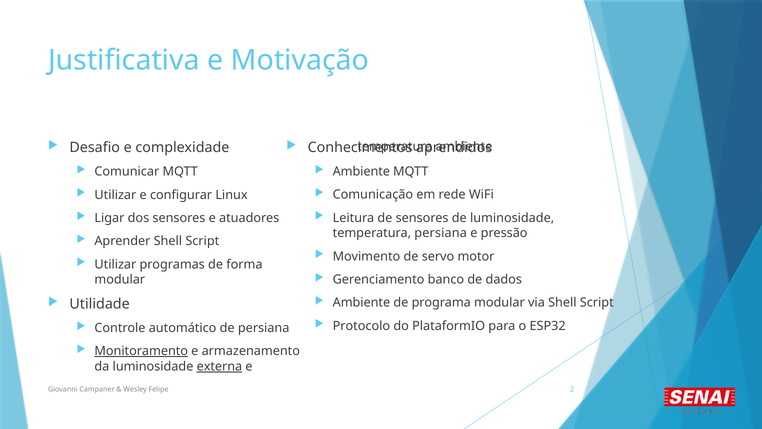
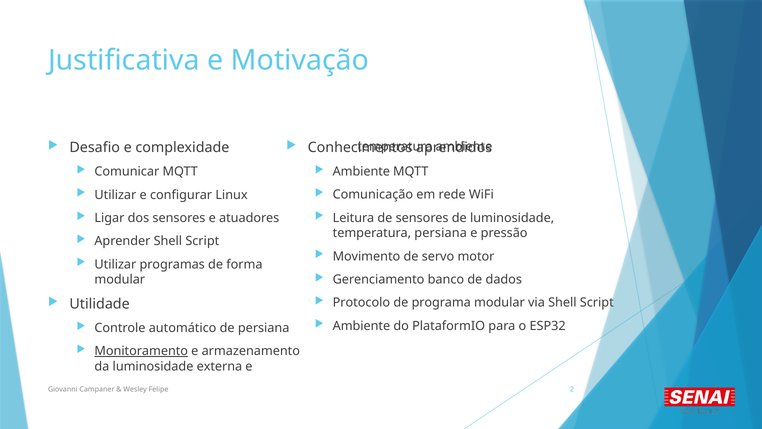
Ambiente at (361, 302): Ambiente -> Protocolo
Protocolo at (361, 326): Protocolo -> Ambiente
externa underline: present -> none
